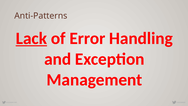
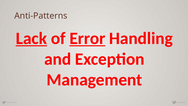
Error underline: none -> present
